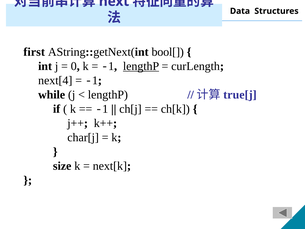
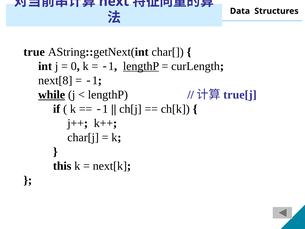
first: first -> true
bool[: bool[ -> char[
next[4: next[4 -> next[8
while underline: none -> present
size: size -> this
